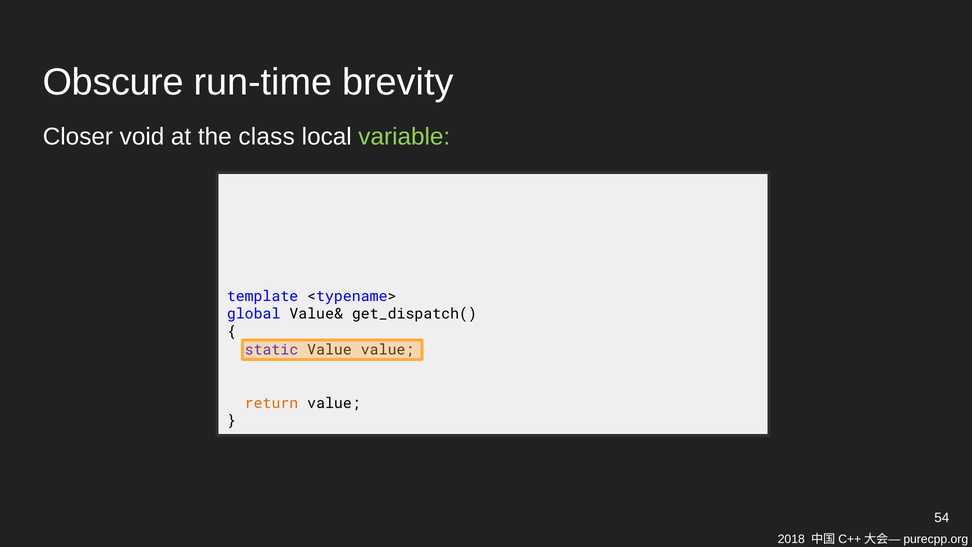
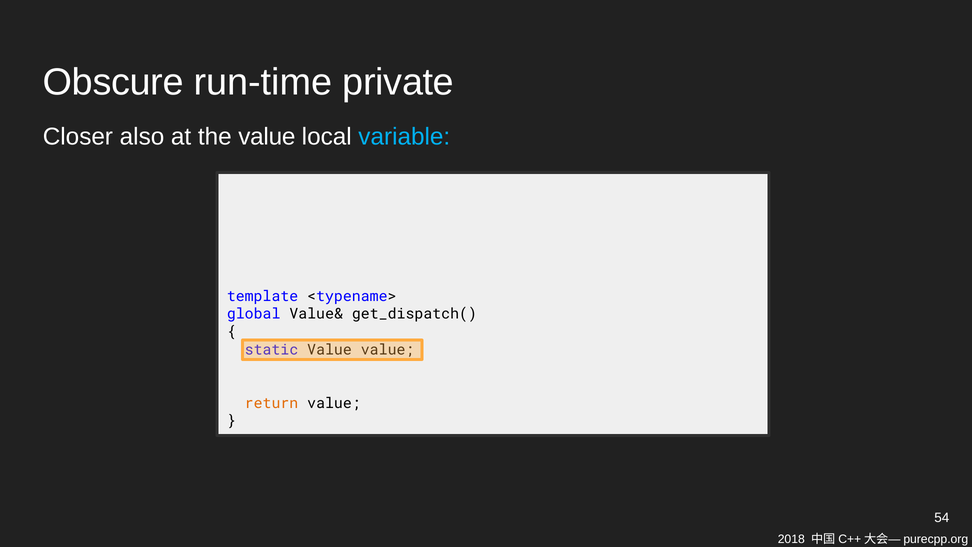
brevity: brevity -> private
void: void -> also
the class: class -> value
variable colour: light green -> light blue
